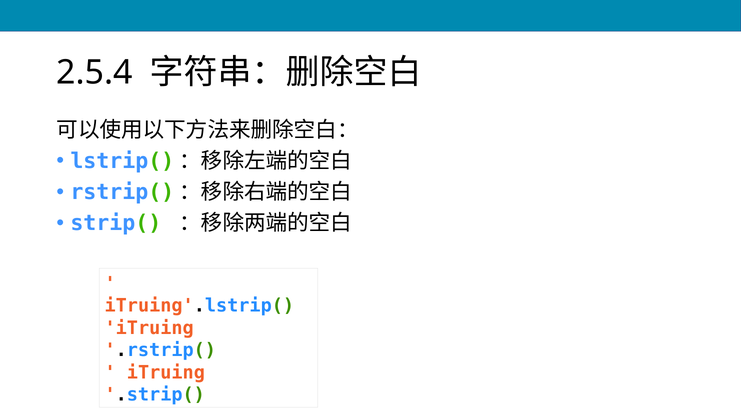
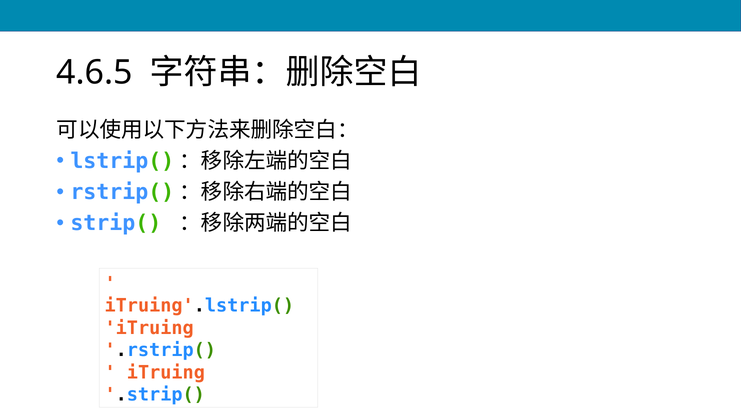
2.5.4: 2.5.4 -> 4.6.5
